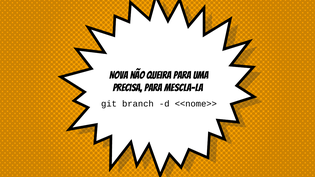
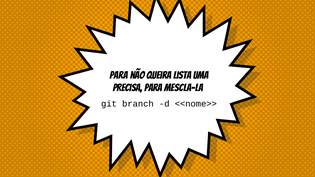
Nova at (119, 75): Nova -> Para
queira para: para -> lista
